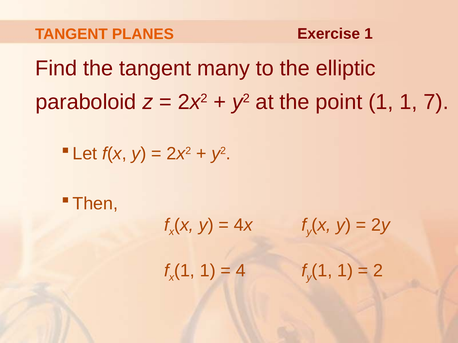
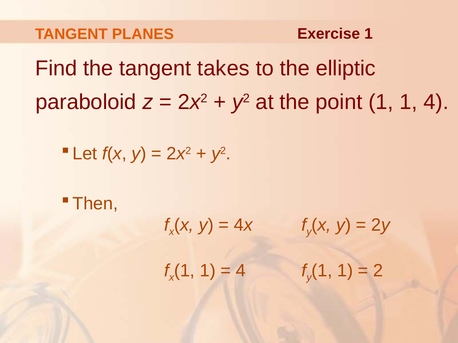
many: many -> takes
1 7: 7 -> 4
